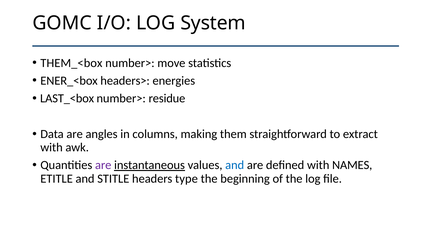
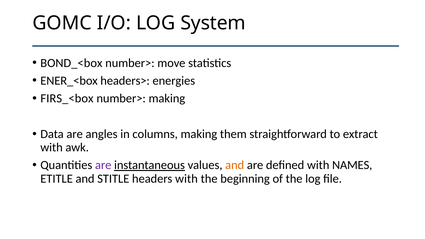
THEM_<box: THEM_<box -> BOND_<box
LAST_<box: LAST_<box -> FIRS_<box
number> residue: residue -> making
and at (235, 165) colour: blue -> orange
headers type: type -> with
